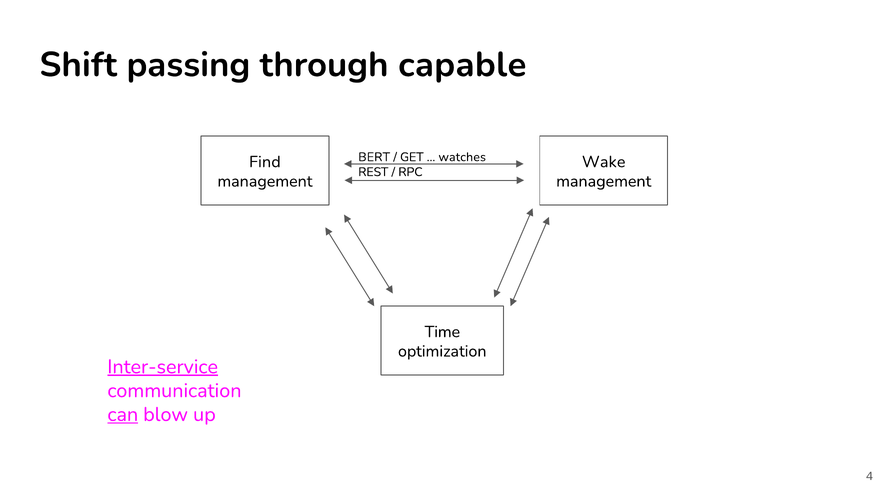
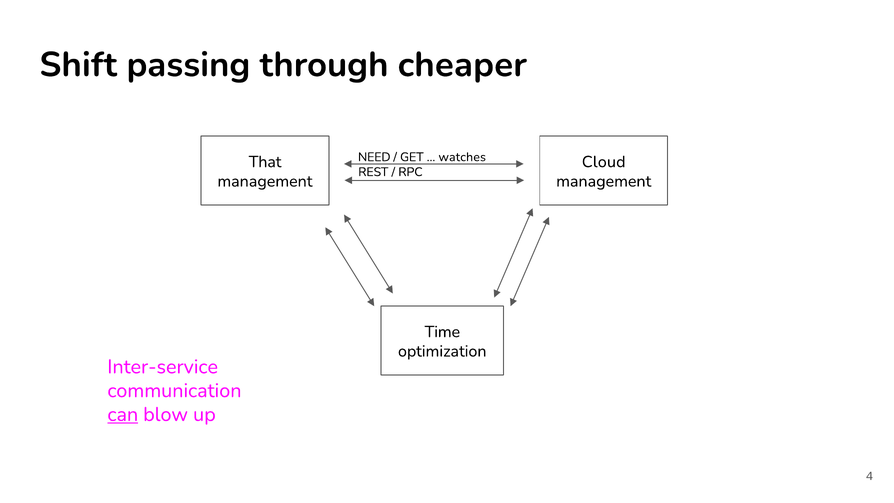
capable: capable -> cheaper
BERT: BERT -> NEED
Find: Find -> That
Wake: Wake -> Cloud
Inter-service underline: present -> none
